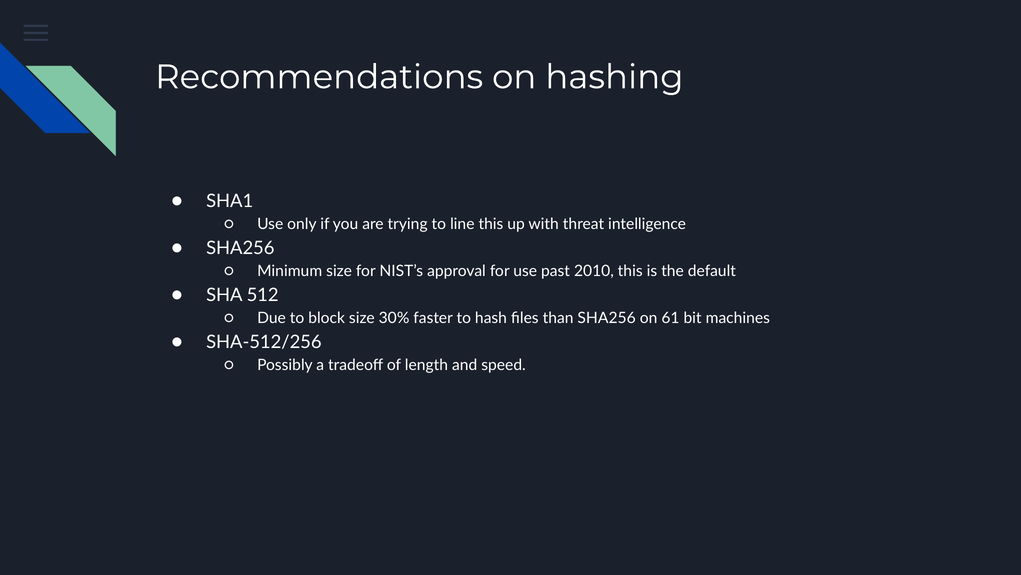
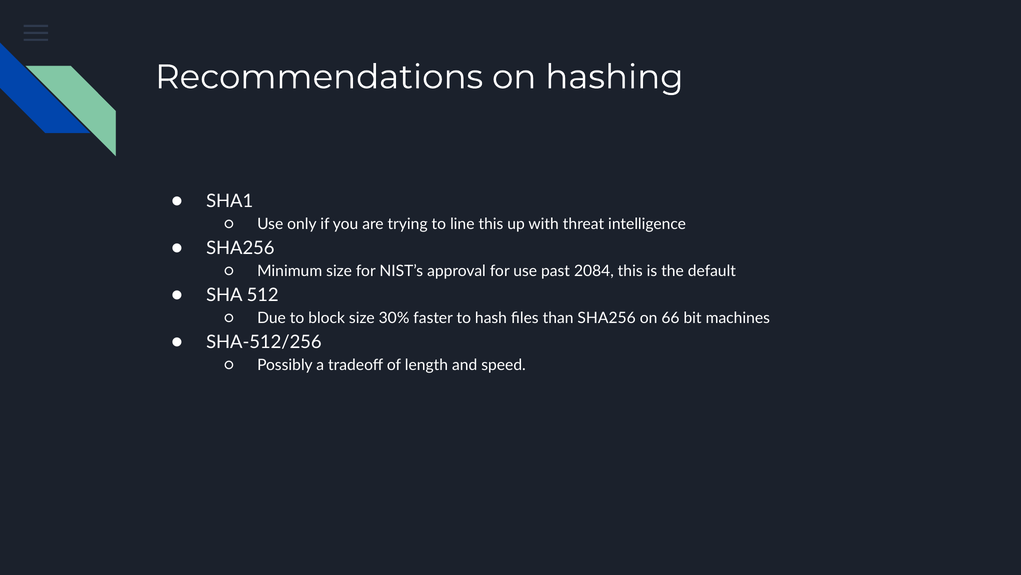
2010: 2010 -> 2084
61: 61 -> 66
